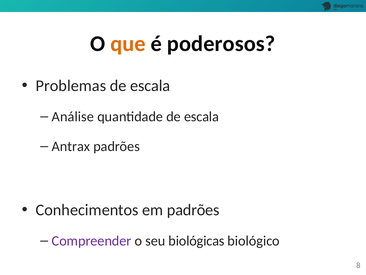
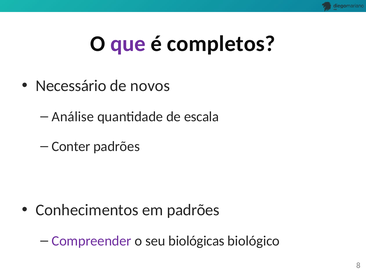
que colour: orange -> purple
poderosos: poderosos -> completos
Problemas: Problemas -> Necessário
escala at (150, 86): escala -> novos
Antrax: Antrax -> Conter
